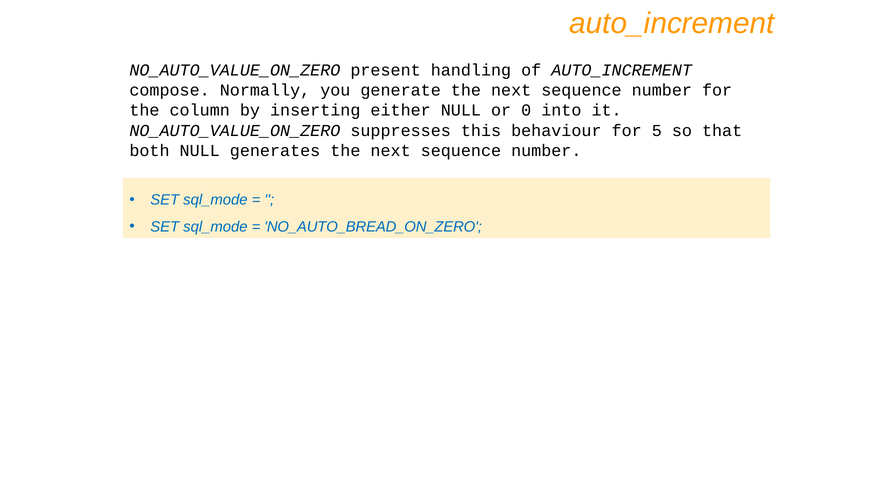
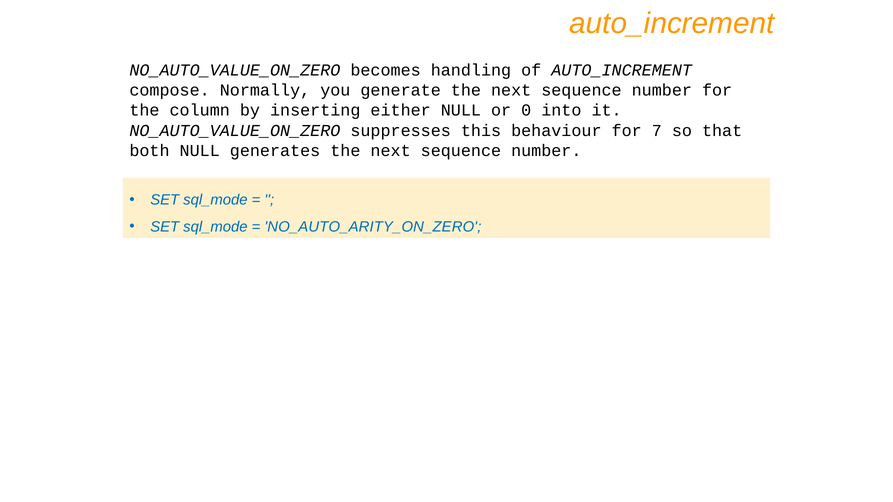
present: present -> becomes
5: 5 -> 7
NO_AUTO_BREAD_ON_ZERO: NO_AUTO_BREAD_ON_ZERO -> NO_AUTO_ARITY_ON_ZERO
